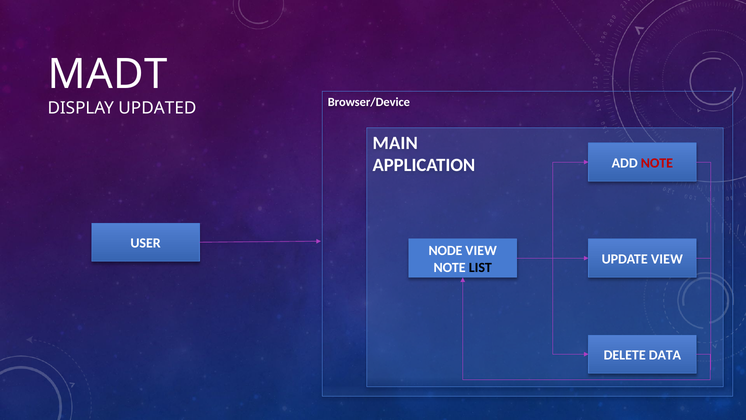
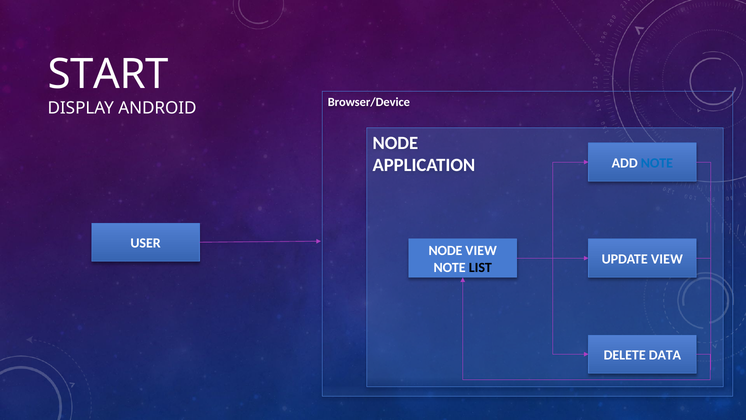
MADT: MADT -> START
UPDATED: UPDATED -> ANDROID
MAIN at (395, 143): MAIN -> NODE
NOTE at (657, 163) colour: red -> blue
